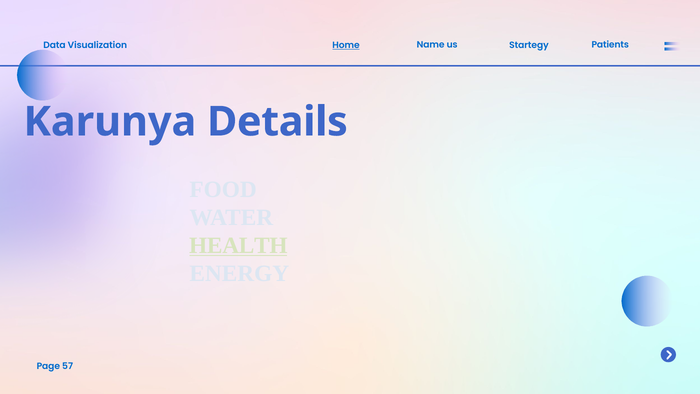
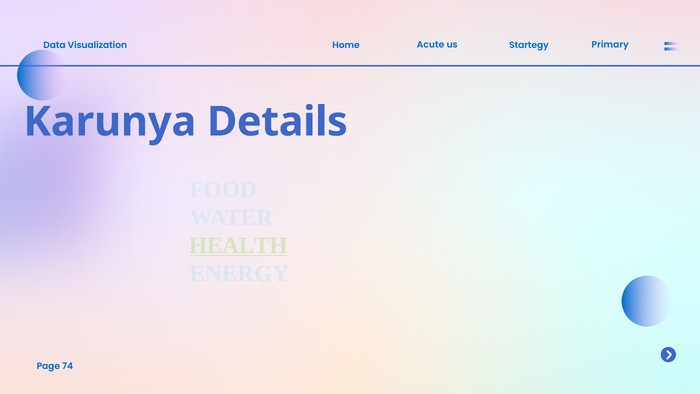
Name: Name -> Acute
Home underline: present -> none
Patients: Patients -> Primary
57: 57 -> 74
